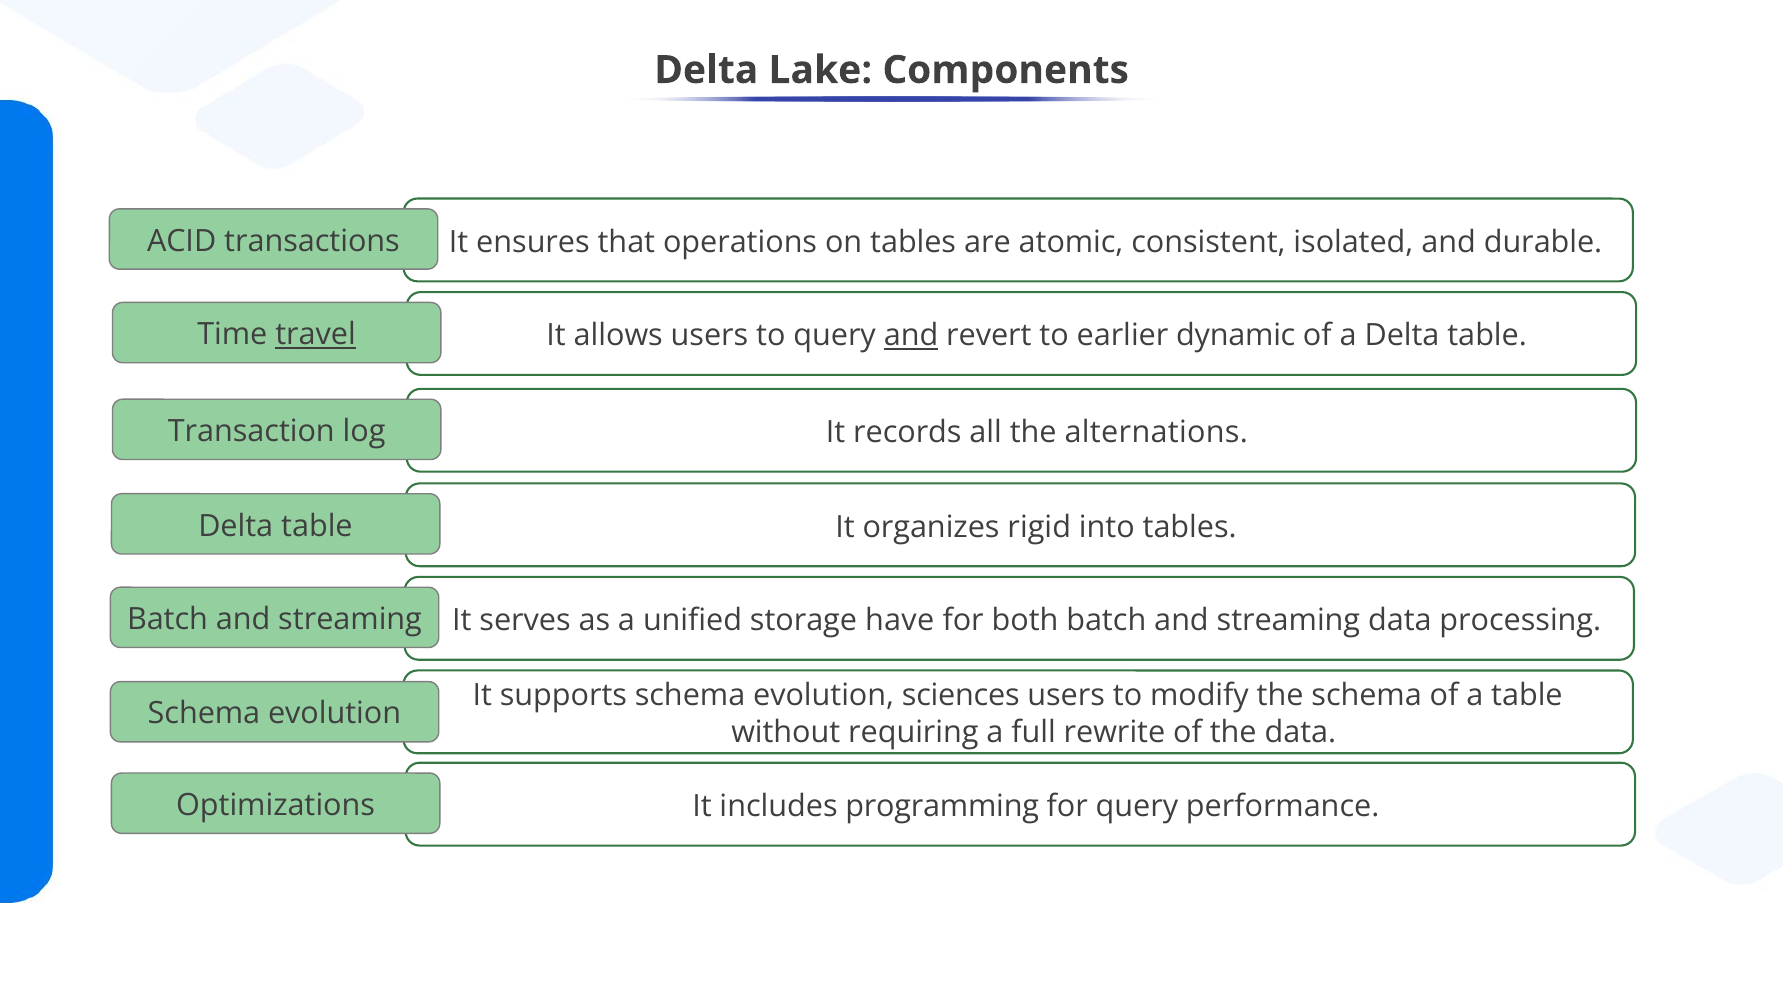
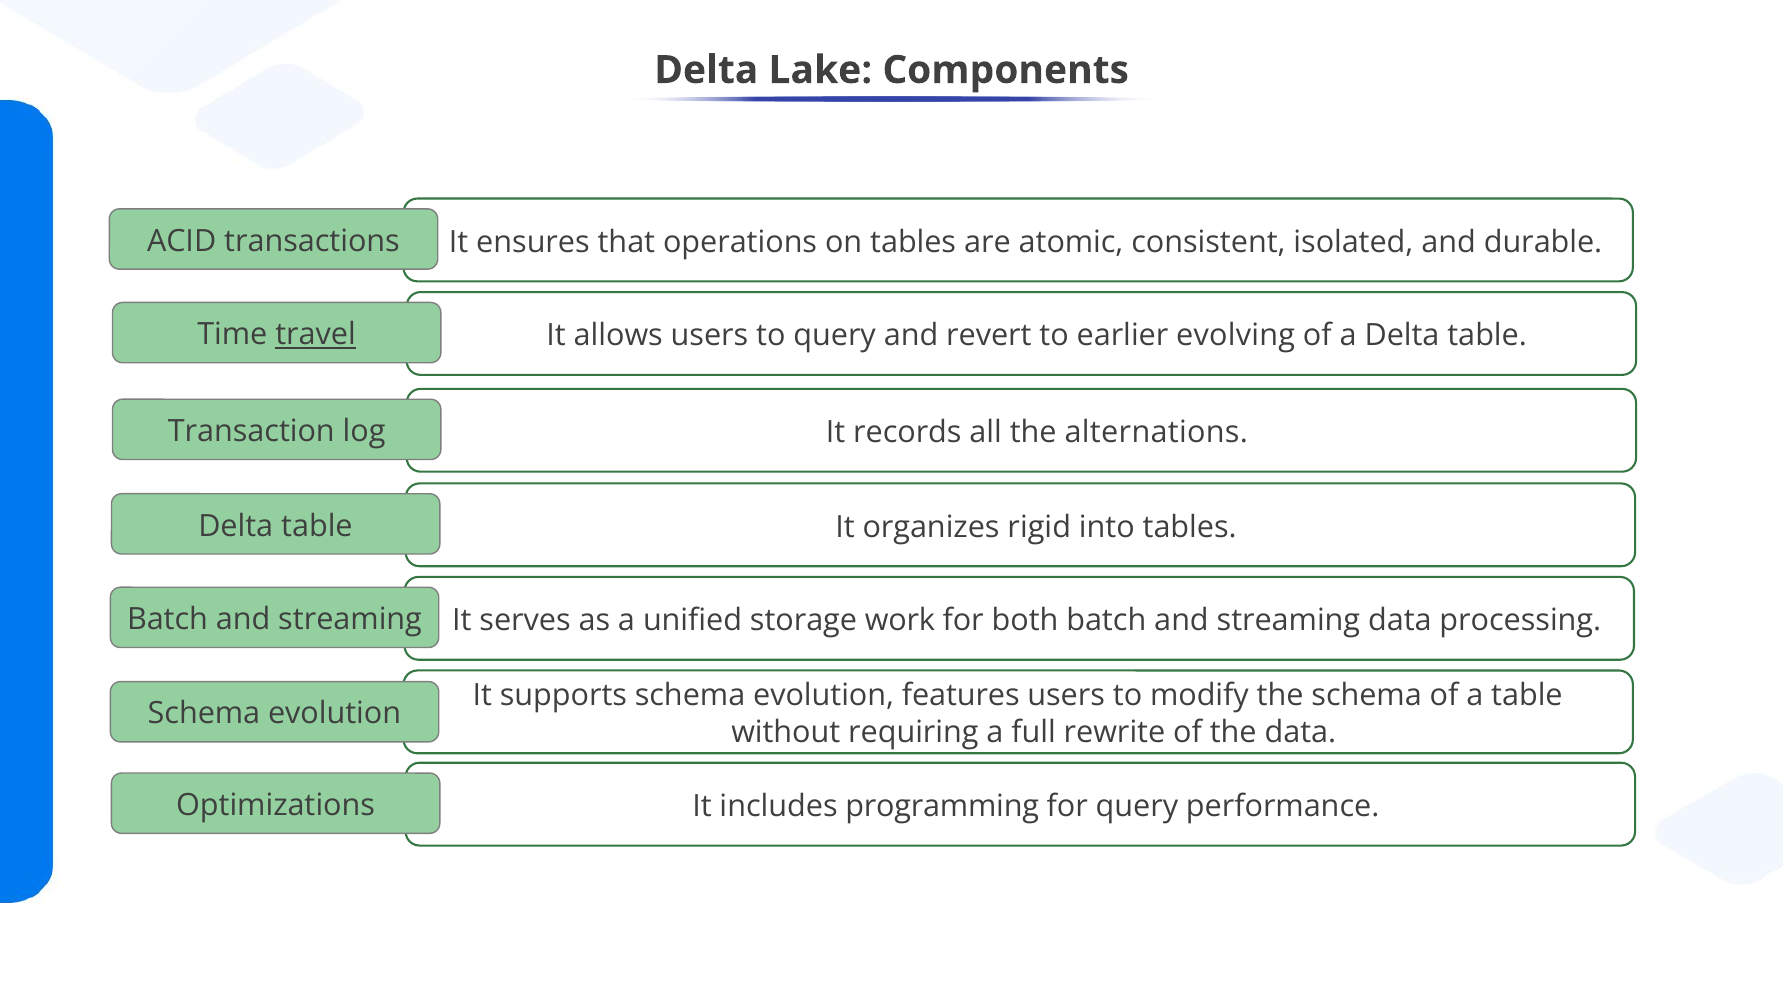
and at (911, 336) underline: present -> none
dynamic: dynamic -> evolving
have: have -> work
sciences: sciences -> features
